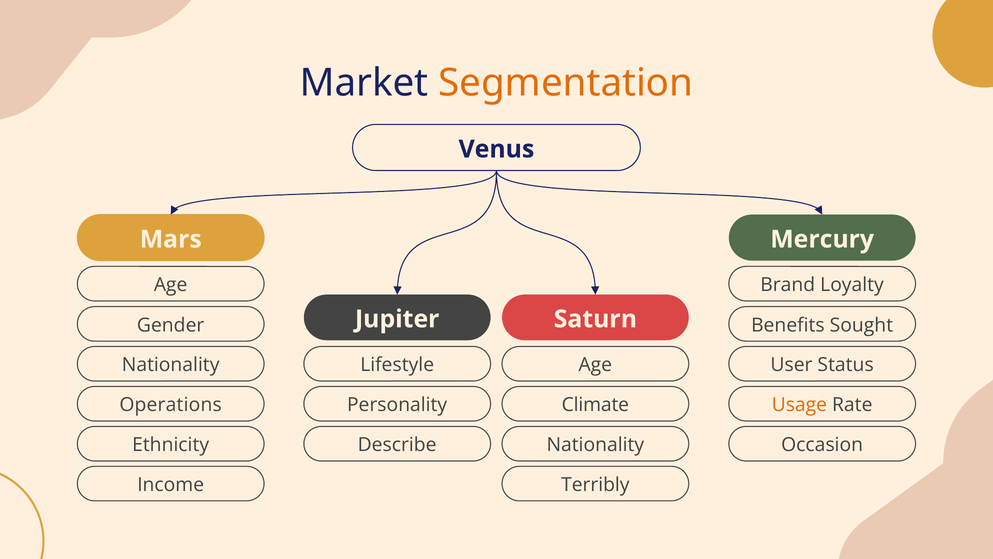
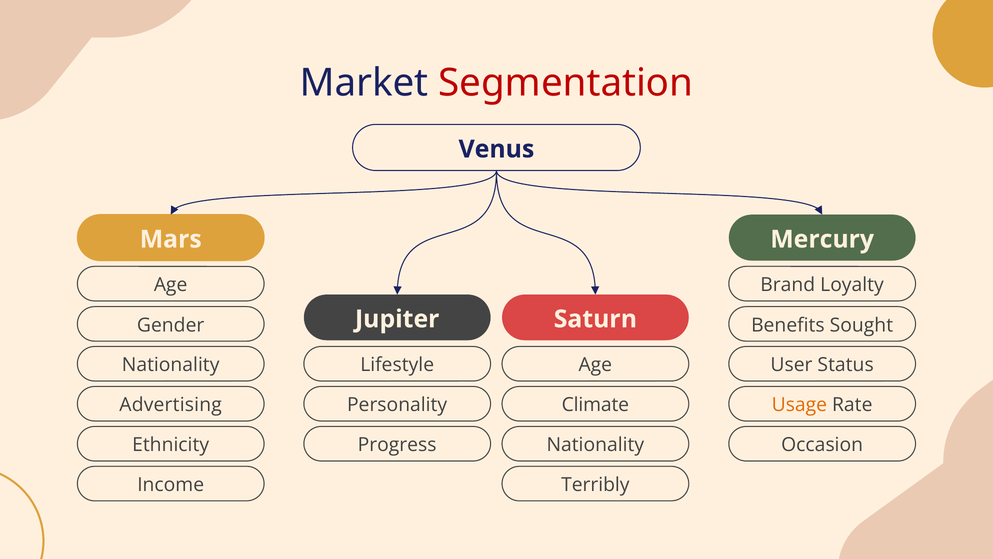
Segmentation colour: orange -> red
Operations: Operations -> Advertising
Describe: Describe -> Progress
